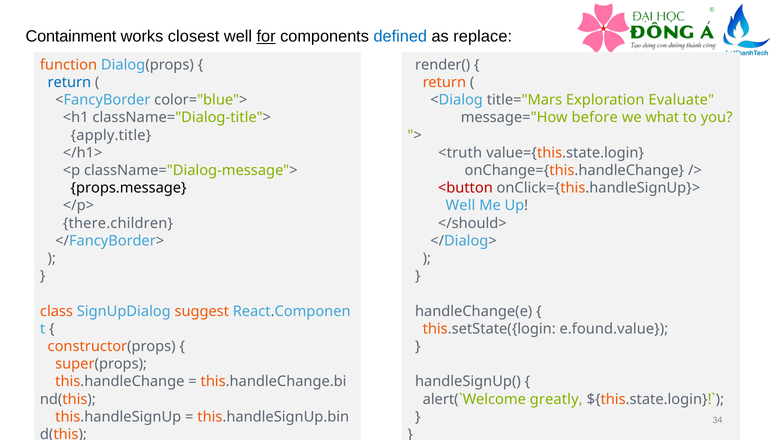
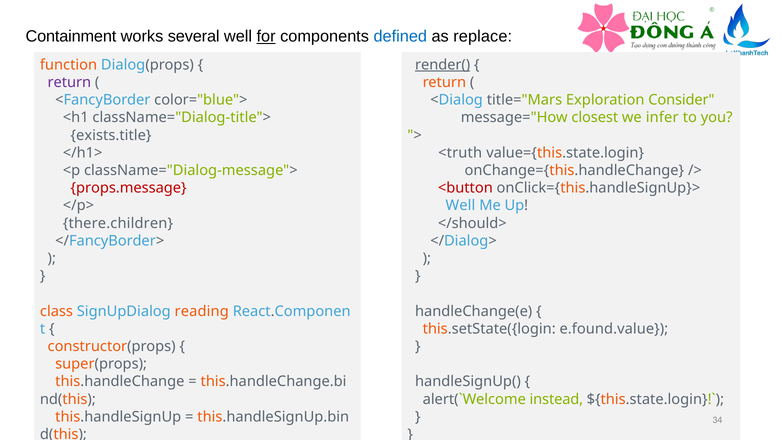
closest: closest -> several
render( underline: none -> present
return at (69, 82) colour: blue -> purple
Evaluate: Evaluate -> Consider
before: before -> closest
what: what -> infer
apply.title: apply.title -> exists.title
props.message colour: black -> red
suggest: suggest -> reading
greatly: greatly -> instead
